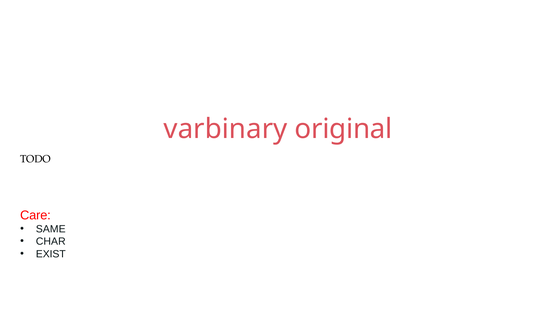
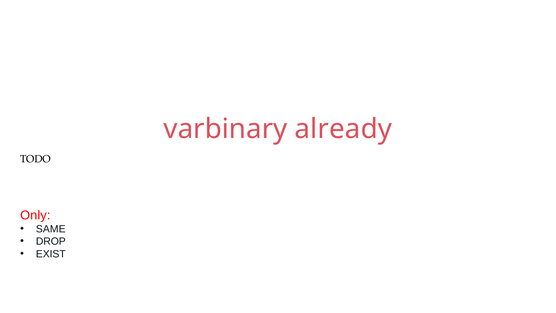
original: original -> already
Care: Care -> Only
CHAR: CHAR -> DROP
